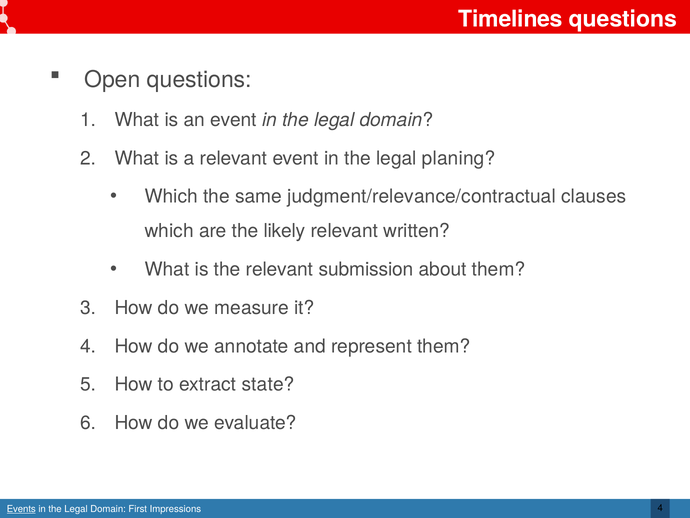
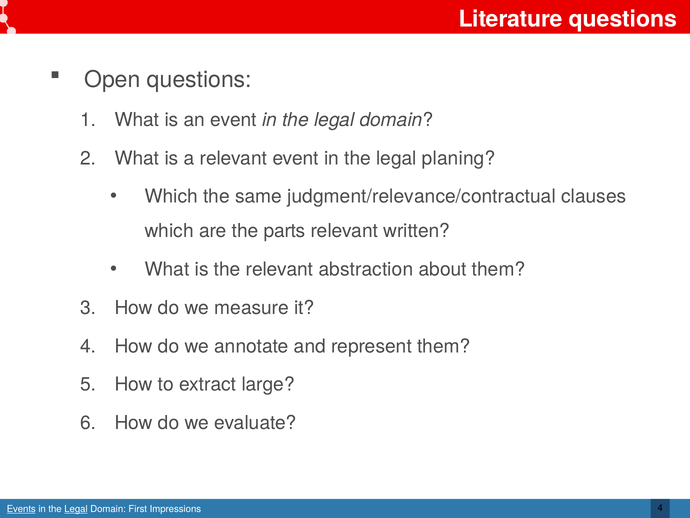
Timelines: Timelines -> Literature
likely: likely -> parts
submission: submission -> abstraction
state: state -> large
Legal at (76, 509) underline: none -> present
